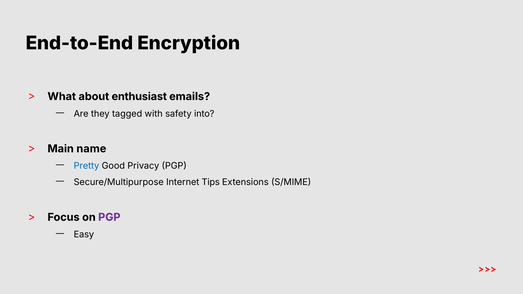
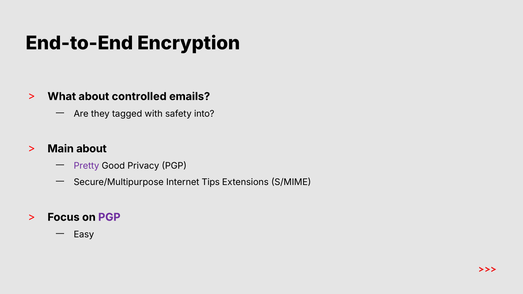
enthusiast: enthusiast -> controlled
Main name: name -> about
Pretty colour: blue -> purple
